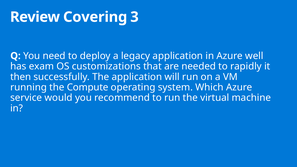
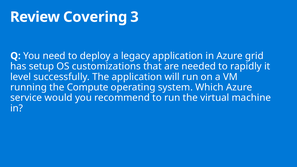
well: well -> grid
exam: exam -> setup
then: then -> level
